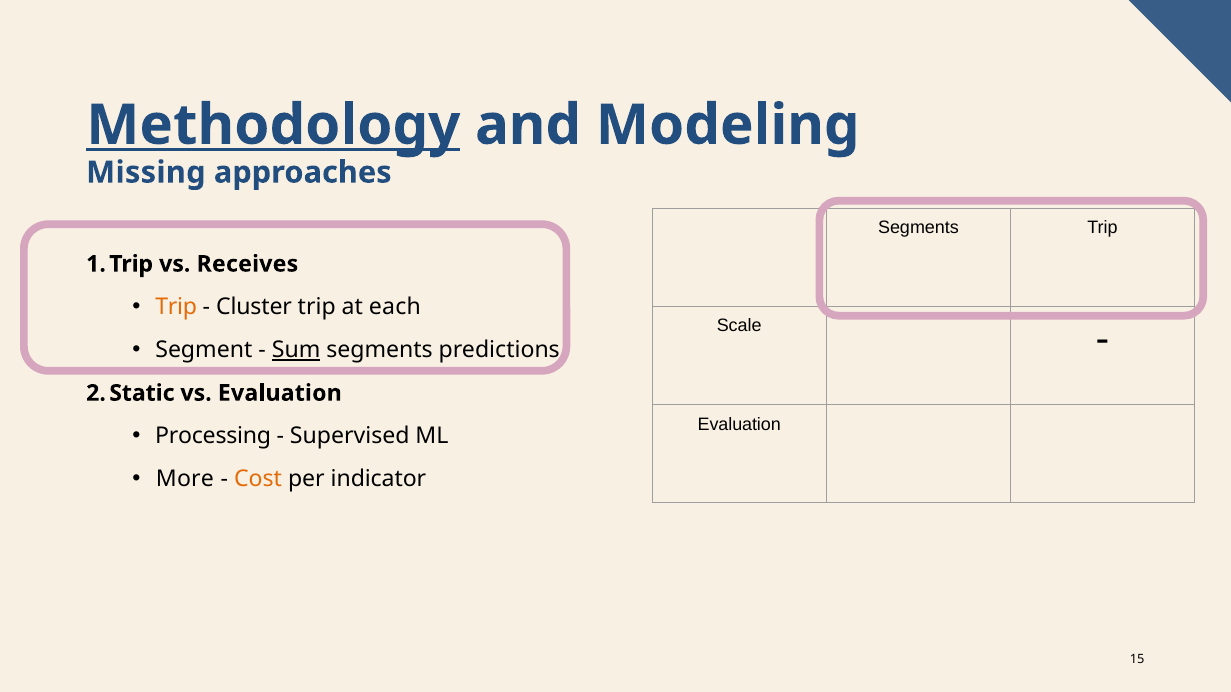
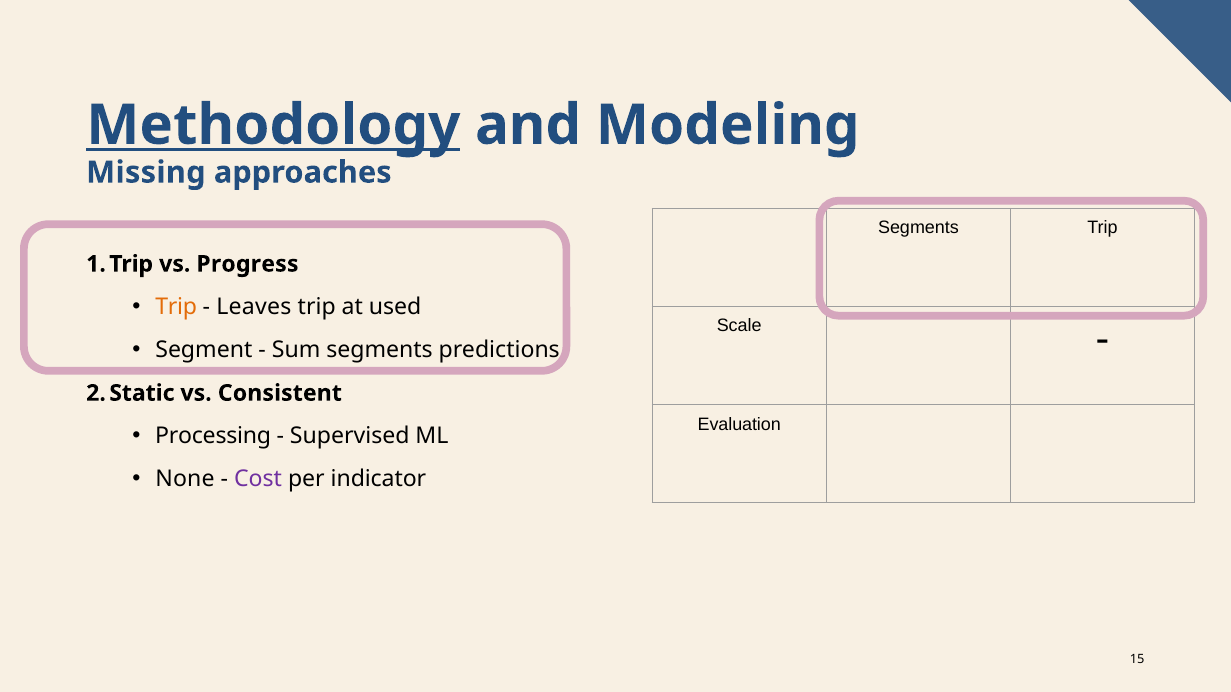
Receives: Receives -> Progress
Cluster: Cluster -> Leaves
each: each -> used
Sum underline: present -> none
vs Evaluation: Evaluation -> Consistent
More: More -> None
Cost colour: orange -> purple
